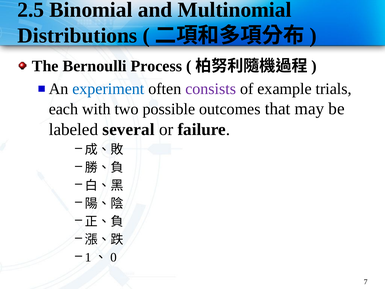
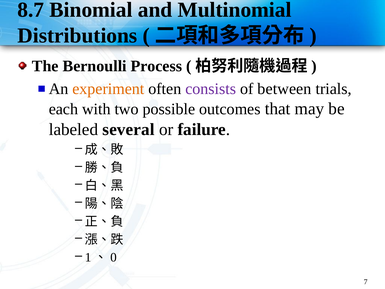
2.5: 2.5 -> 8.7
experiment colour: blue -> orange
example: example -> between
